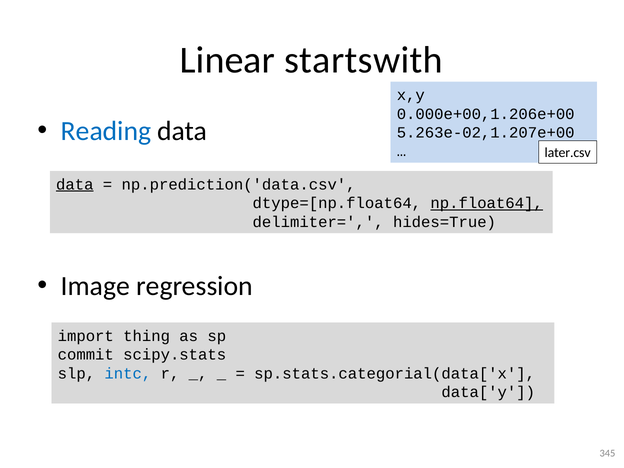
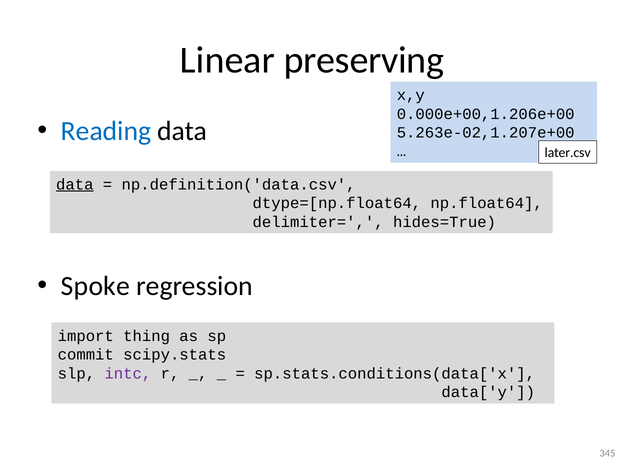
startswith: startswith -> preserving
np.prediction('data.csv: np.prediction('data.csv -> np.definition('data.csv
np.float64 underline: present -> none
Image: Image -> Spoke
intc colour: blue -> purple
sp.stats.categorial(data['x: sp.stats.categorial(data['x -> sp.stats.conditions(data['x
